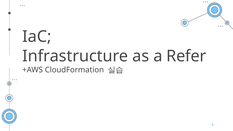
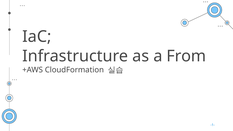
Refer: Refer -> From
